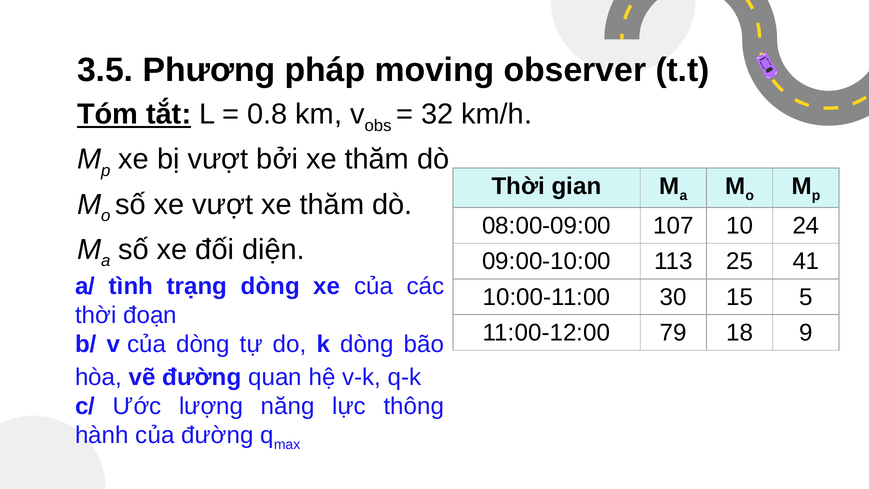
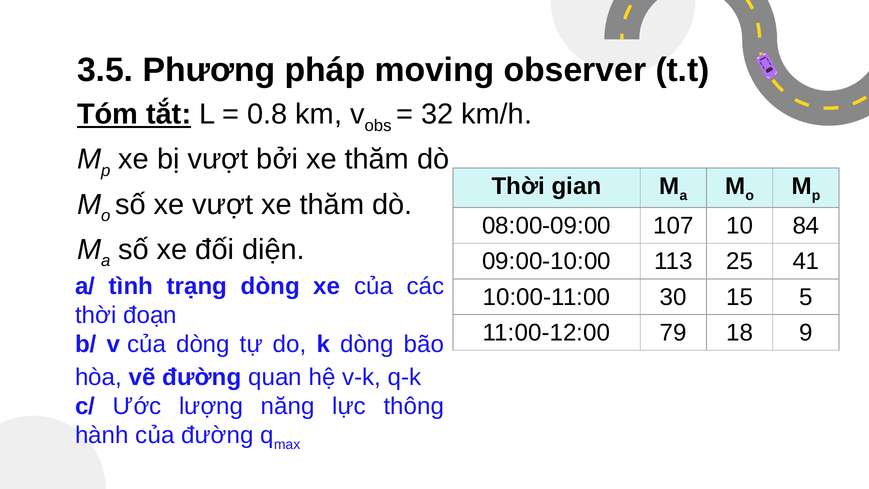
24: 24 -> 84
